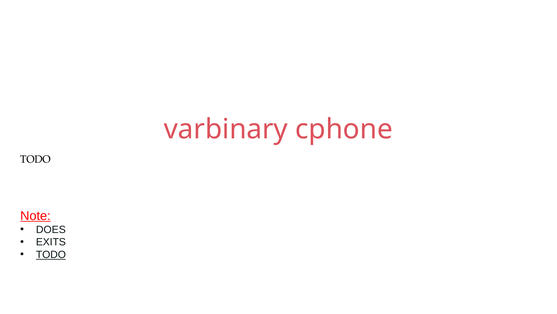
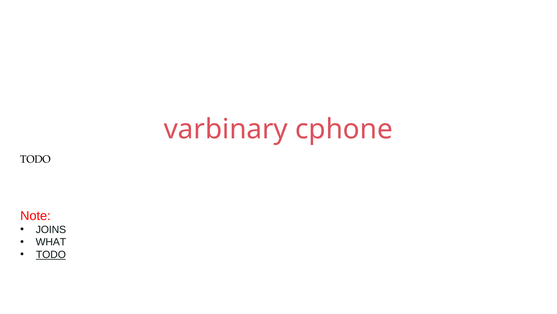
Note underline: present -> none
DOES: DOES -> JOINS
EXITS: EXITS -> WHAT
